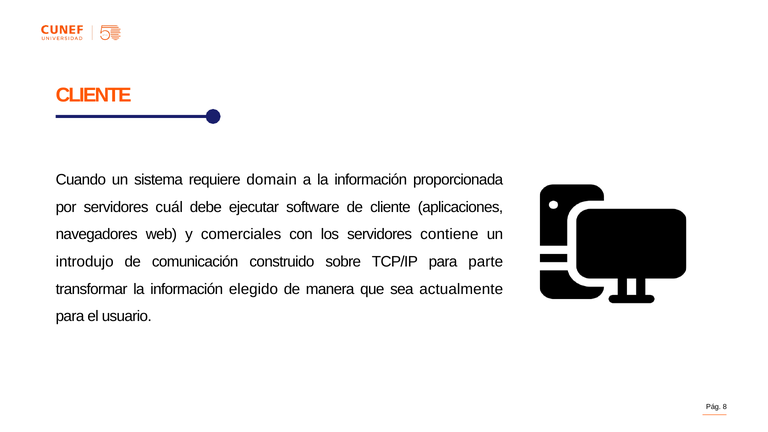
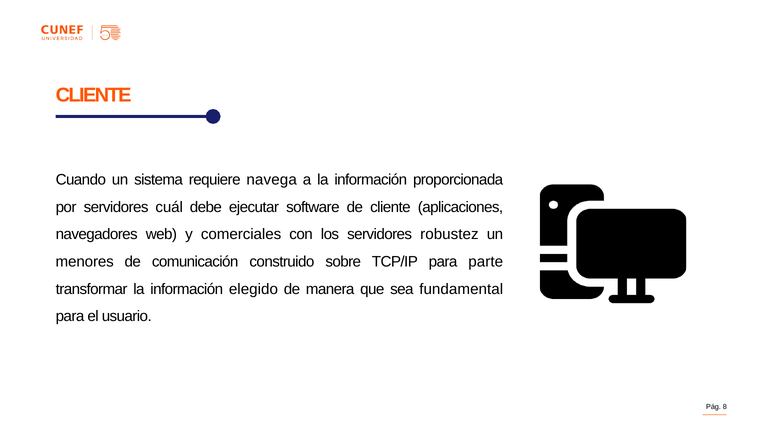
domain: domain -> navega
contiene: contiene -> robustez
introdujo: introdujo -> menores
actualmente: actualmente -> fundamental
